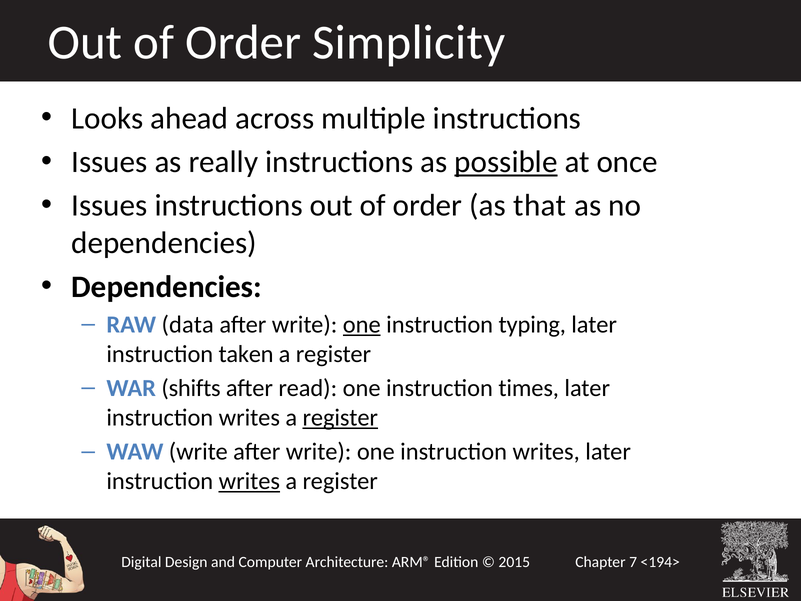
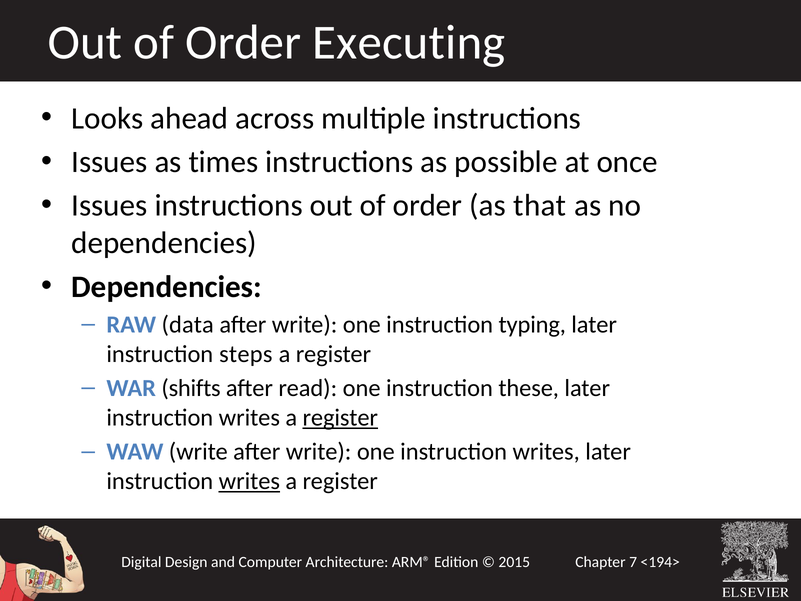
Simplicity: Simplicity -> Executing
really: really -> times
possible underline: present -> none
one at (362, 324) underline: present -> none
taken: taken -> steps
times: times -> these
